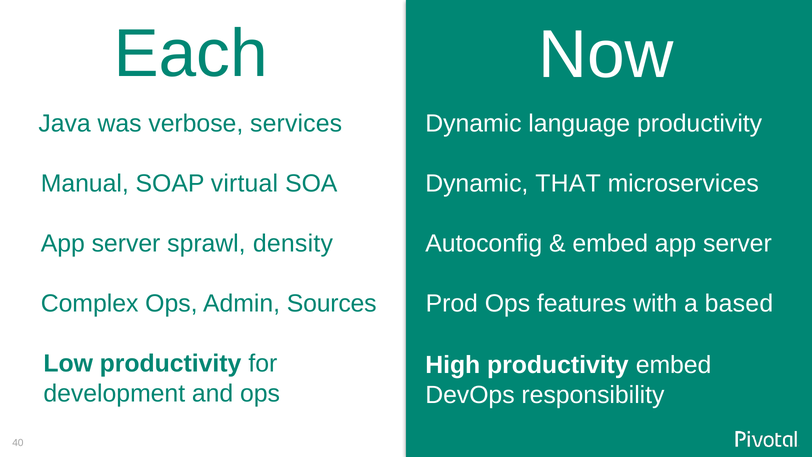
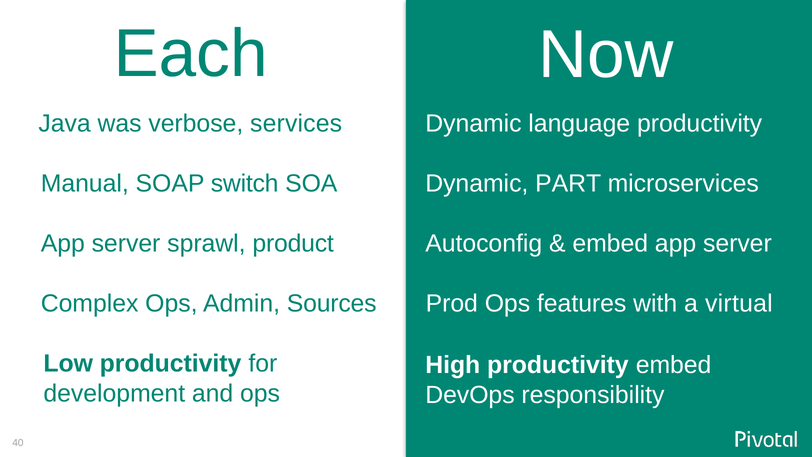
virtual: virtual -> switch
THAT: THAT -> PART
density: density -> product
based: based -> virtual
